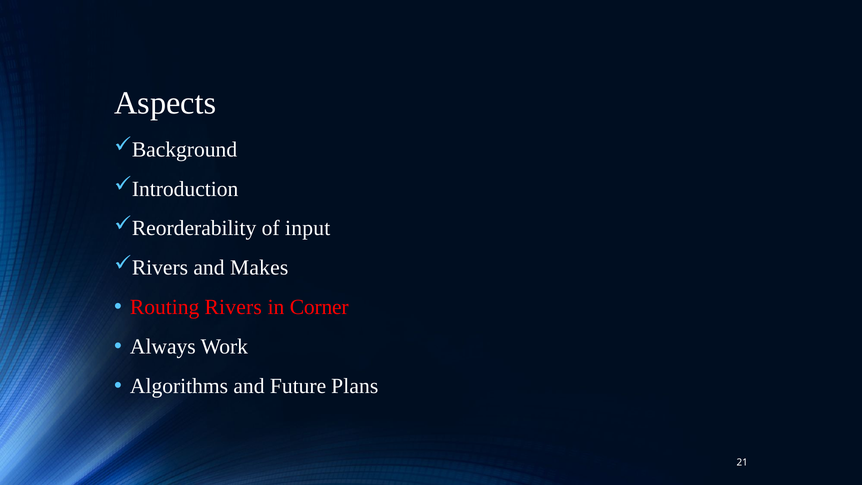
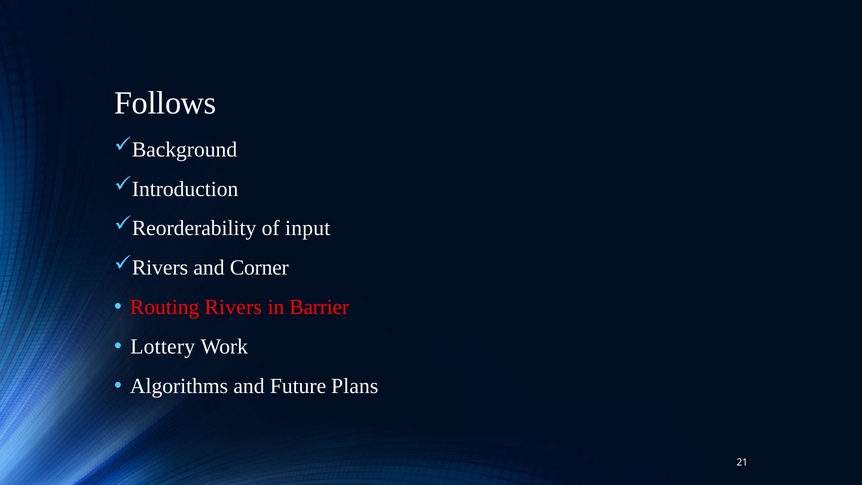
Aspects: Aspects -> Follows
Makes: Makes -> Corner
Corner: Corner -> Barrier
Always: Always -> Lottery
